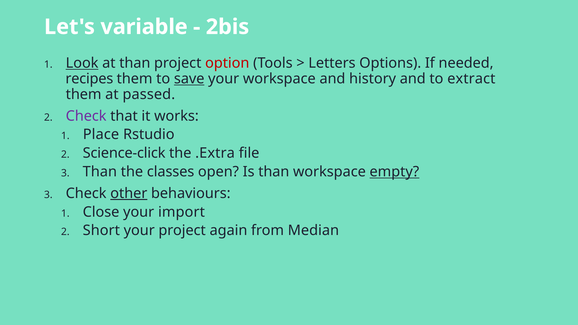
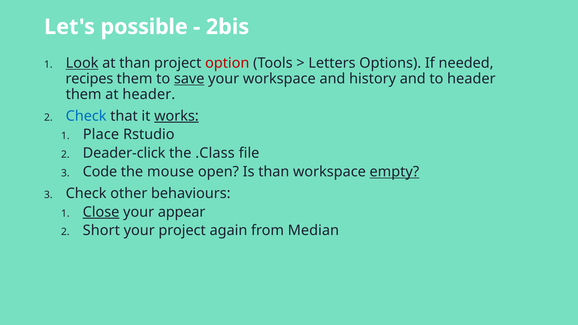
variable: variable -> possible
to extract: extract -> header
at passed: passed -> header
Check at (86, 116) colour: purple -> blue
works underline: none -> present
Science-click: Science-click -> Deader-click
.Extra: .Extra -> .Class
Than at (100, 172): Than -> Code
classes: classes -> mouse
other underline: present -> none
Close underline: none -> present
import: import -> appear
